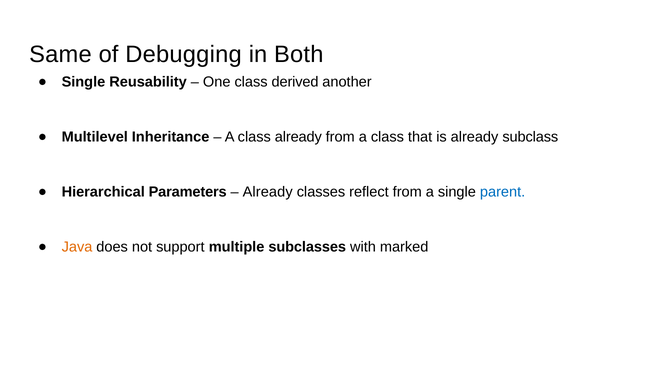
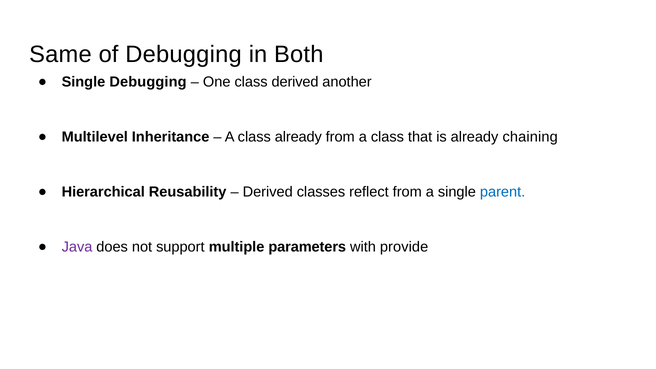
Single Reusability: Reusability -> Debugging
subclass: subclass -> chaining
Parameters: Parameters -> Reusability
Already at (268, 192): Already -> Derived
Java colour: orange -> purple
subclasses: subclasses -> parameters
marked: marked -> provide
